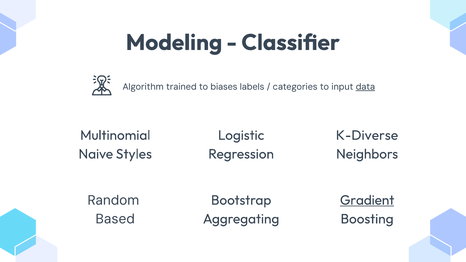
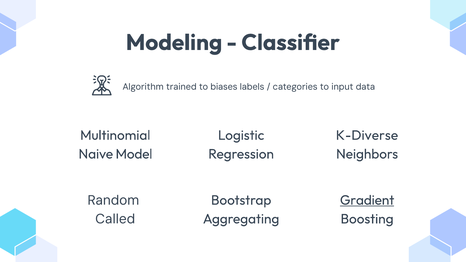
data underline: present -> none
Styles: Styles -> Model
Based: Based -> Called
